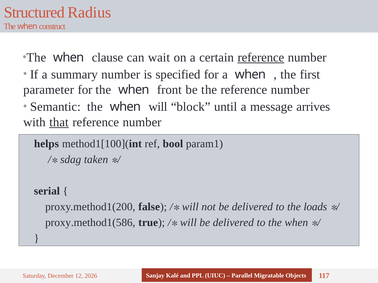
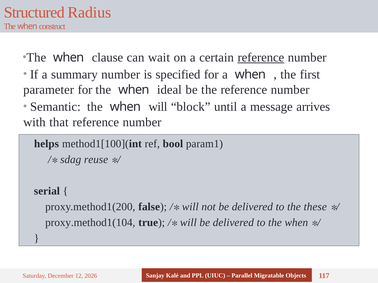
front: front -> ideal
that underline: present -> none
taken: taken -> reuse
loads: loads -> these
proxy.method1(586: proxy.method1(586 -> proxy.method1(104
